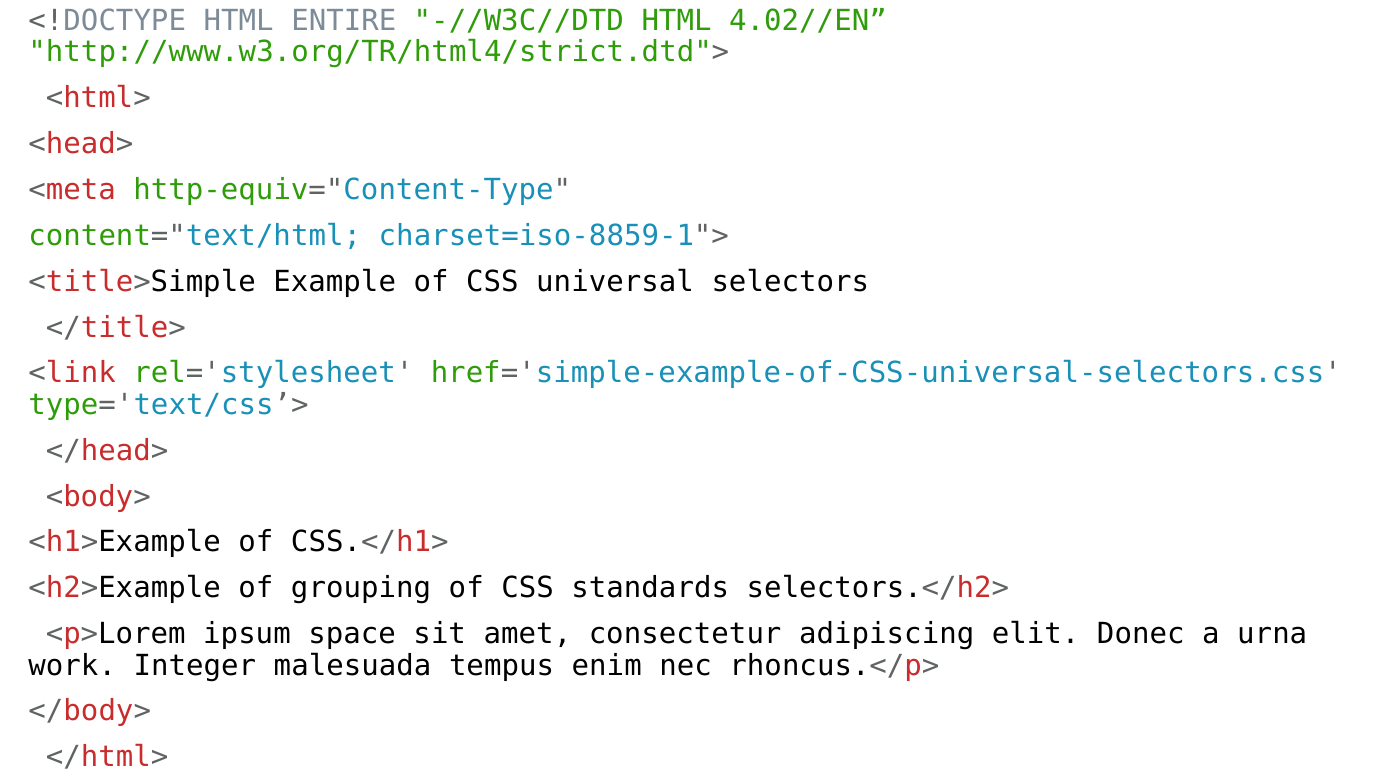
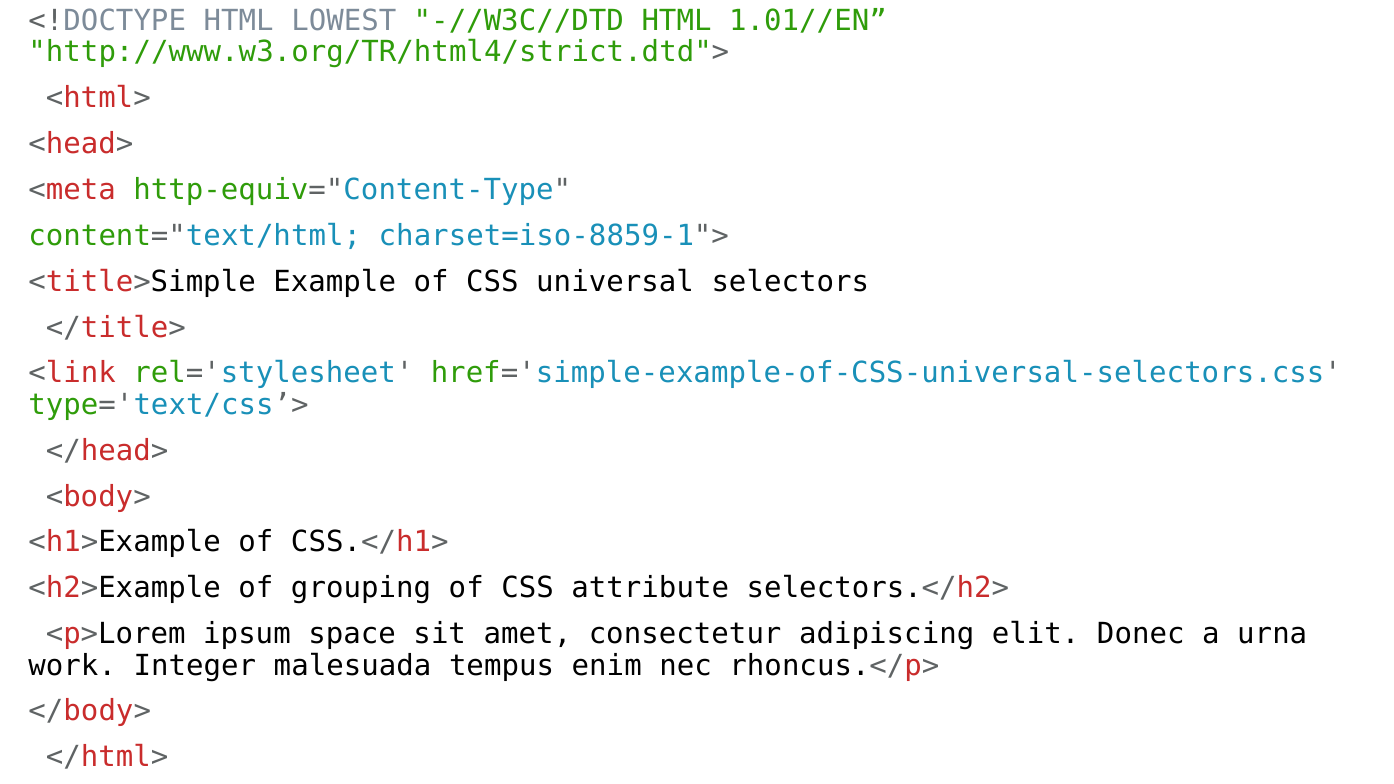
ENTIRE: ENTIRE -> LOWEST
4.02//EN: 4.02//EN -> 1.01//EN
standards: standards -> attribute
